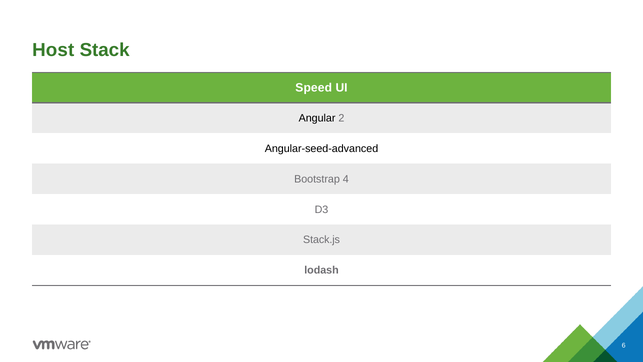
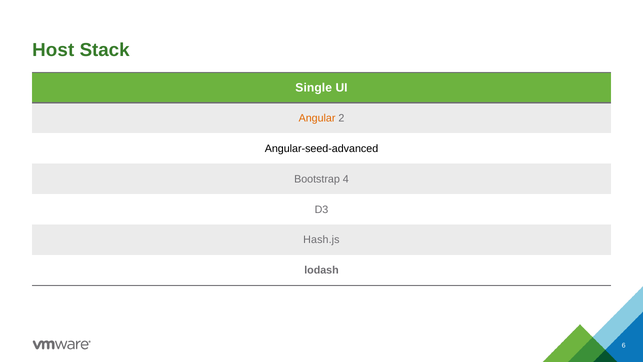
Speed: Speed -> Single
Angular colour: black -> orange
Stack.js: Stack.js -> Hash.js
